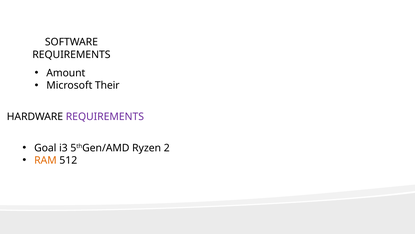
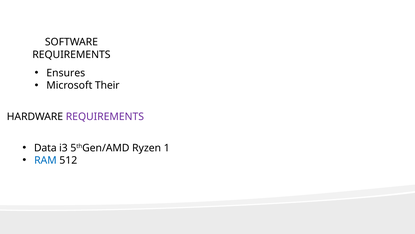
Amount: Amount -> Ensures
Goal: Goal -> Data
2: 2 -> 1
RAM colour: orange -> blue
